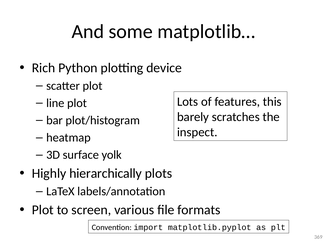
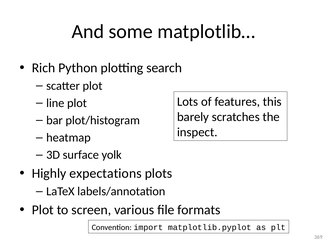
device: device -> search
hierarchically: hierarchically -> expectations
